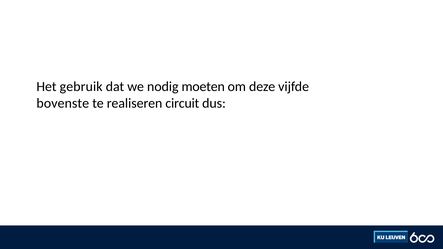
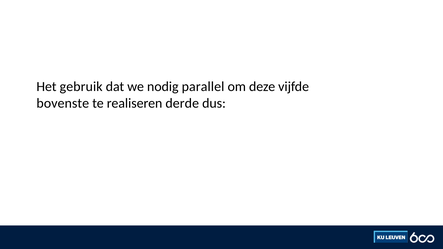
moeten: moeten -> parallel
circuit: circuit -> derde
